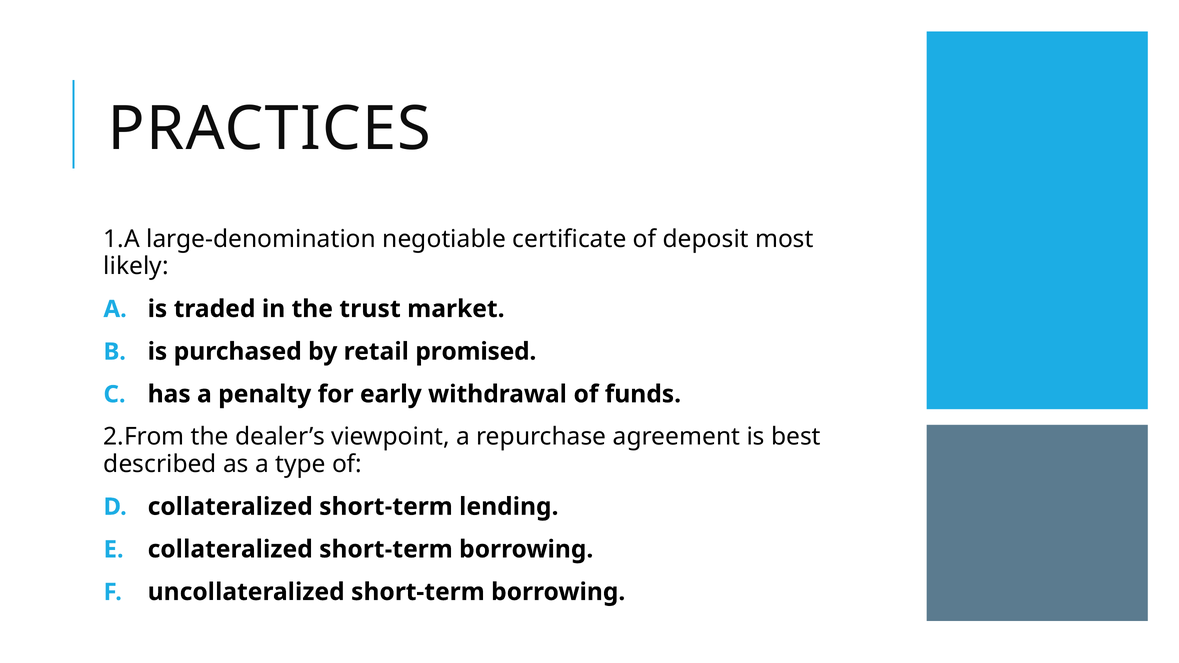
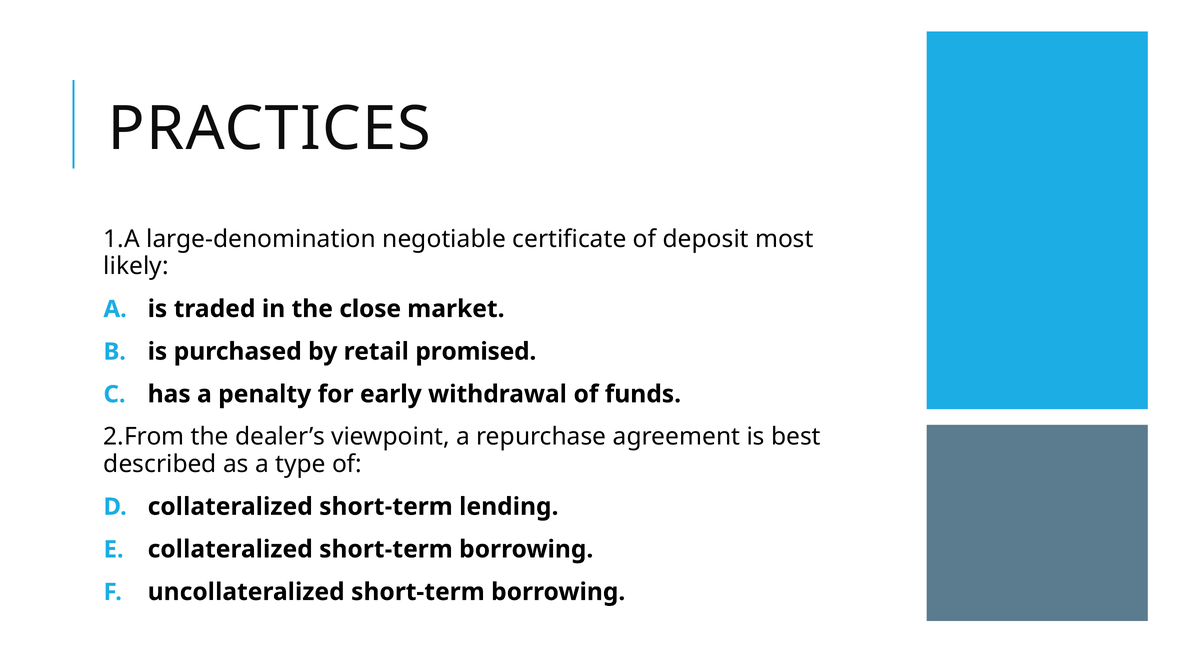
trust: trust -> close
